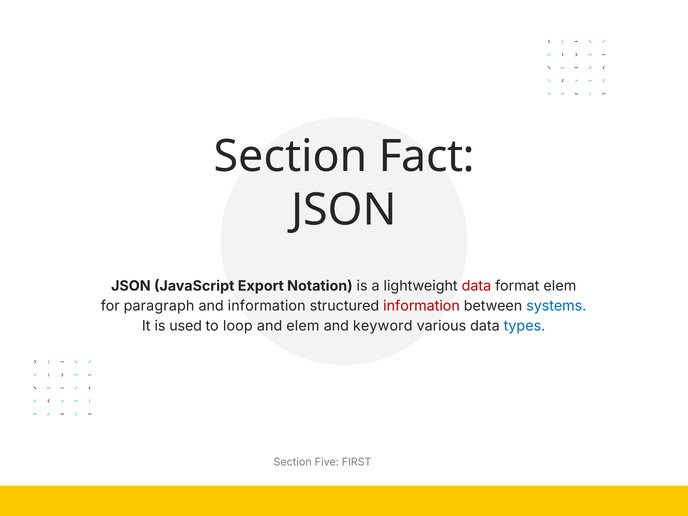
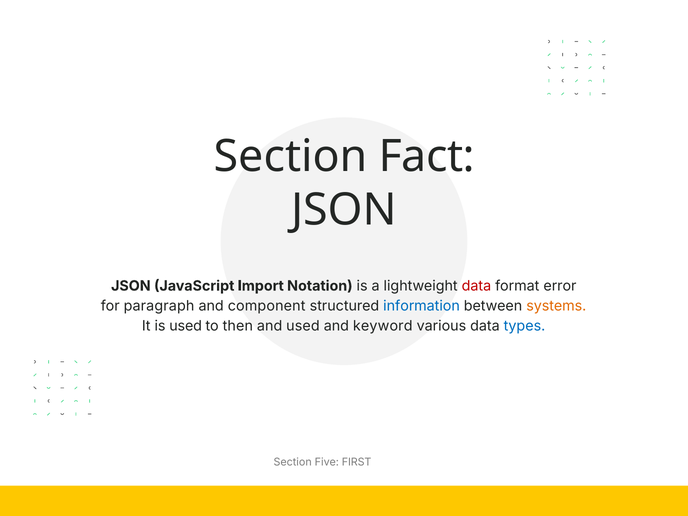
Export: Export -> Import
format elem: elem -> error
and information: information -> component
information at (422, 306) colour: red -> blue
systems colour: blue -> orange
loop: loop -> then
and elem: elem -> used
